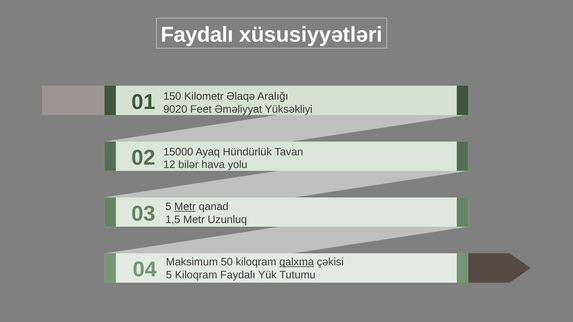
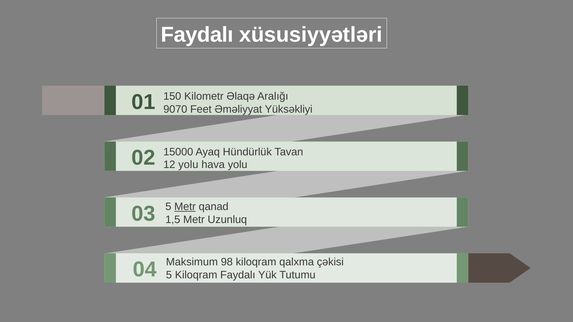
9020: 9020 -> 9070
12 bilər: bilər -> yolu
50: 50 -> 98
qalxma underline: present -> none
